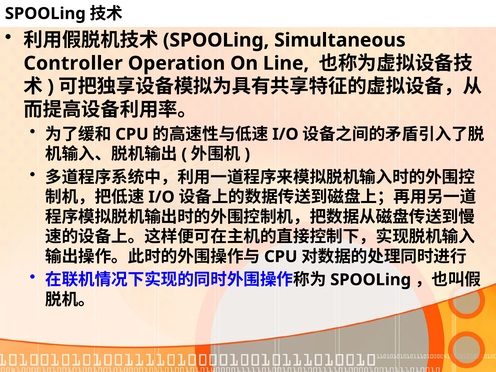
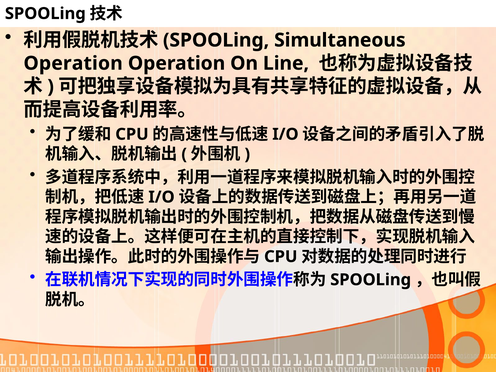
Controller at (73, 63): Controller -> Operation
